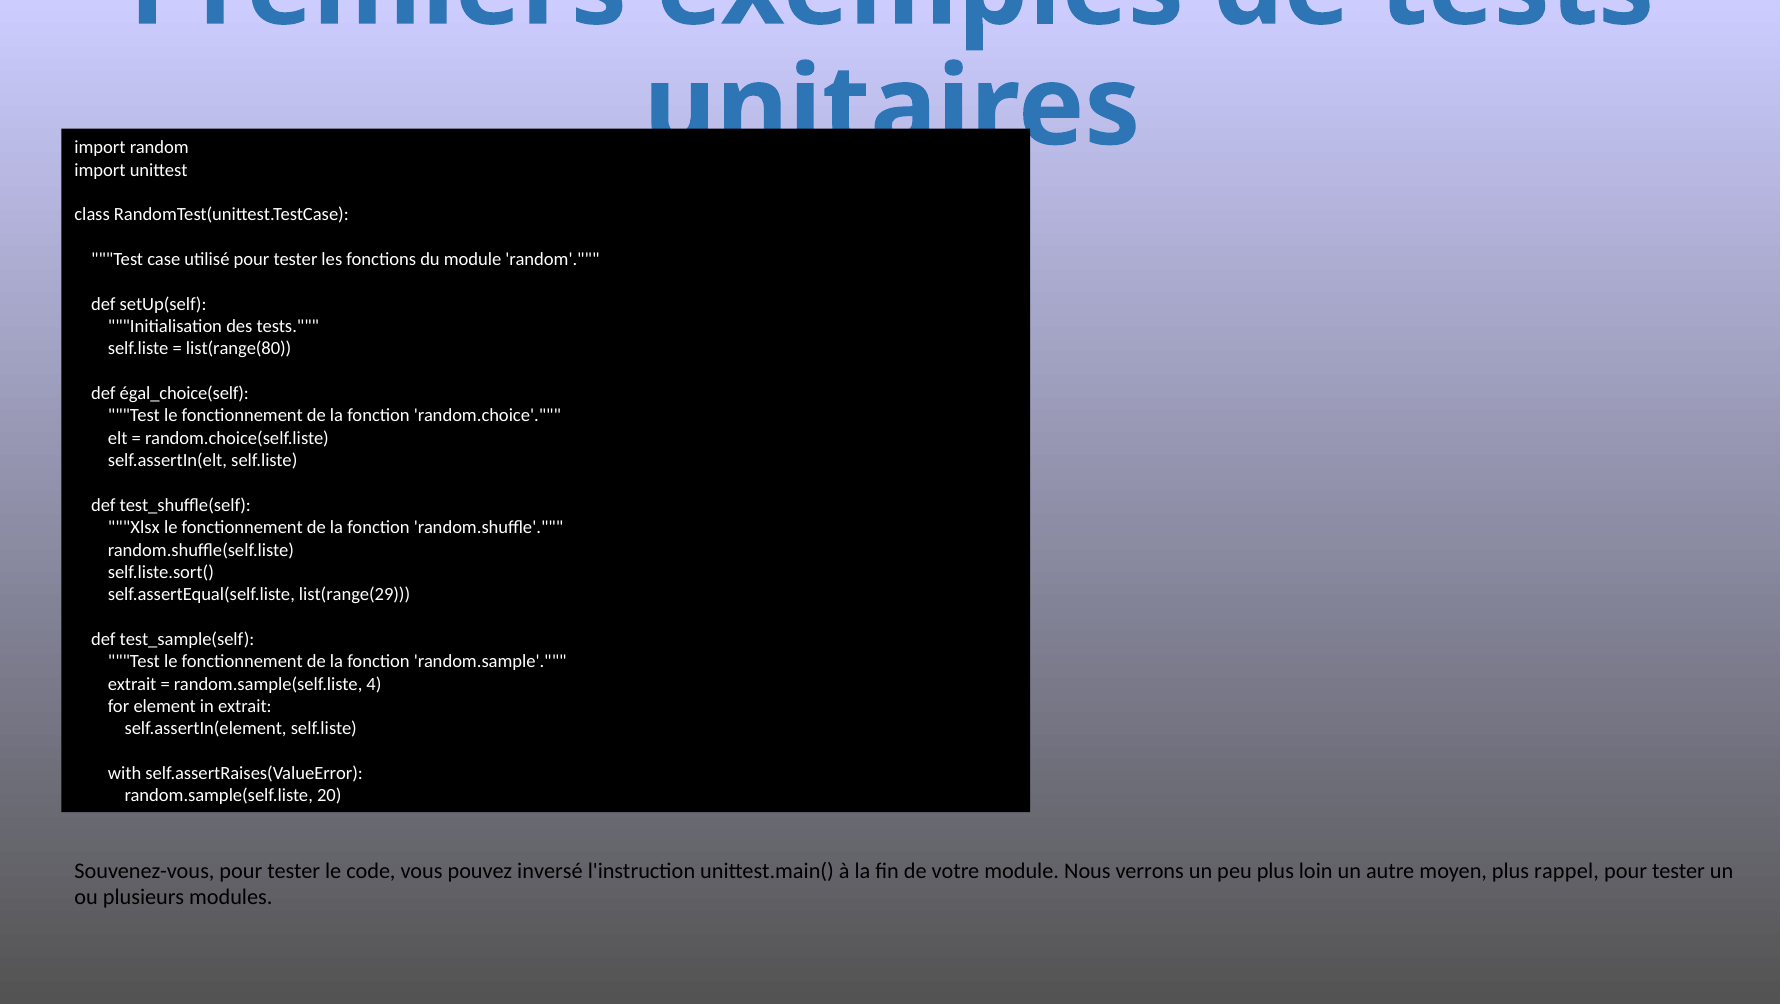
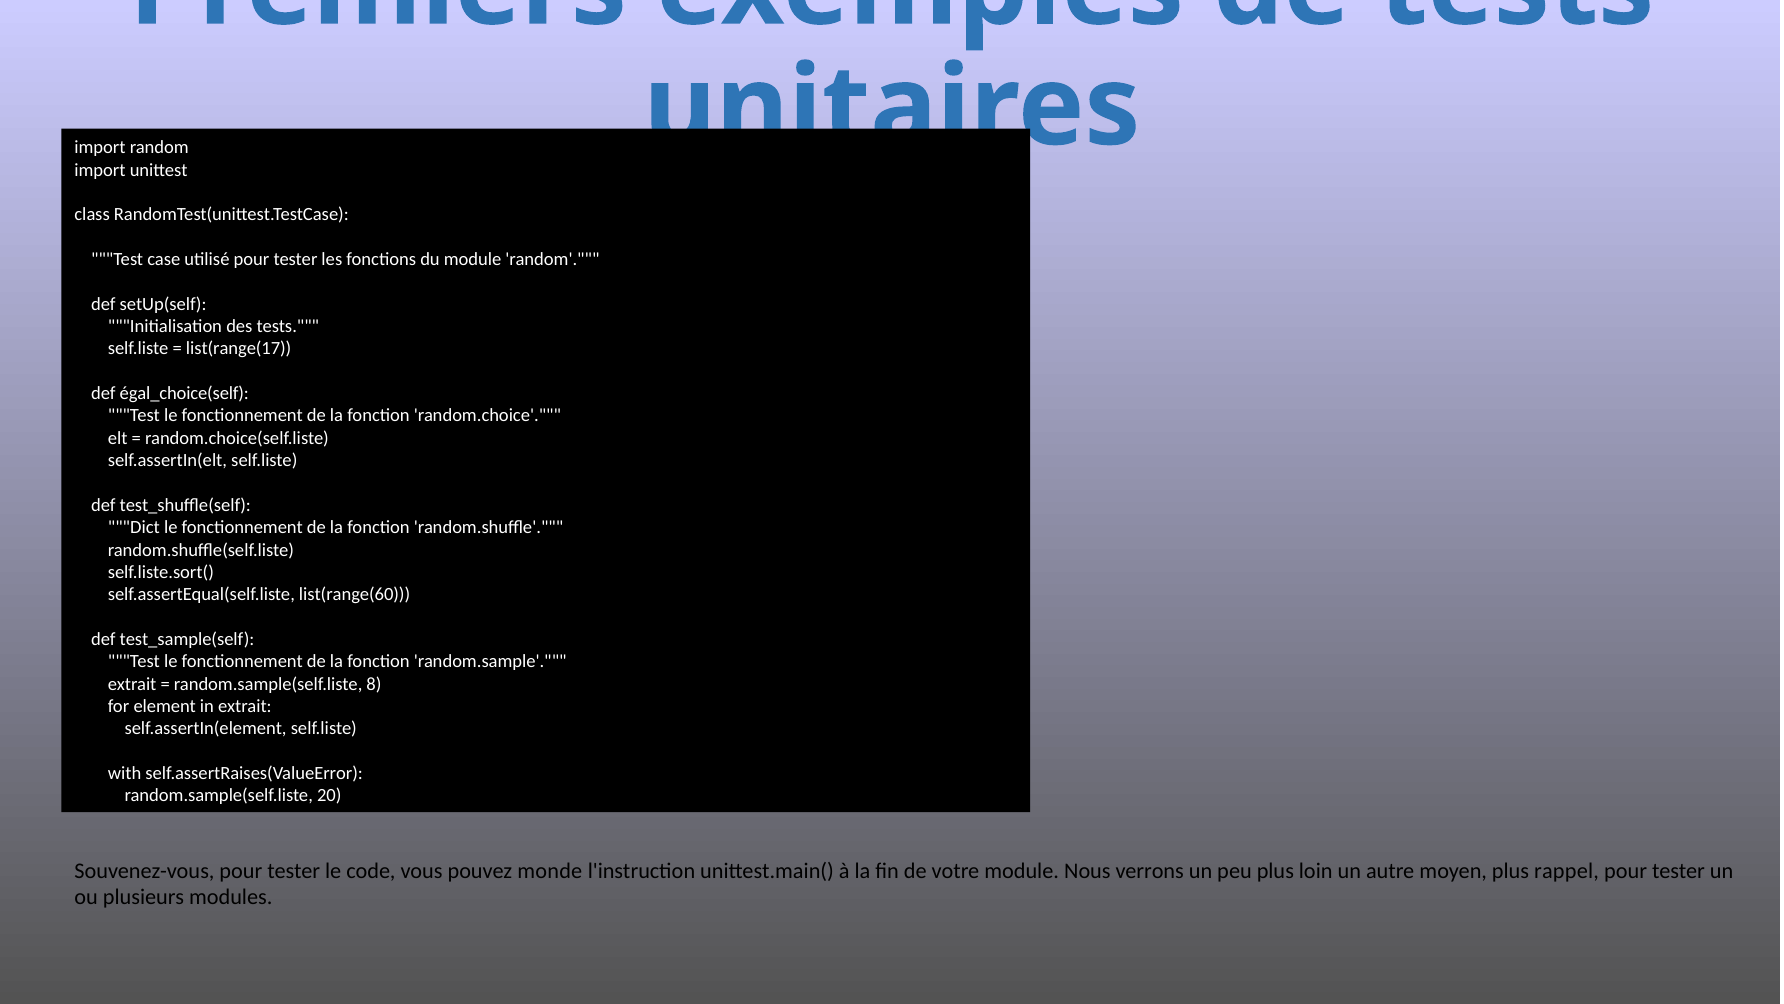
list(range(80: list(range(80 -> list(range(17
Xlsx: Xlsx -> Dict
list(range(29: list(range(29 -> list(range(60
4: 4 -> 8
inversé: inversé -> monde
